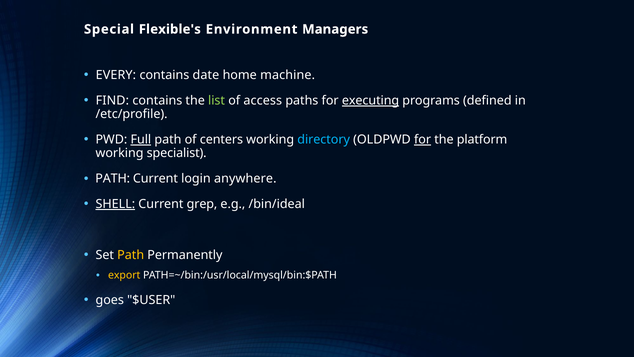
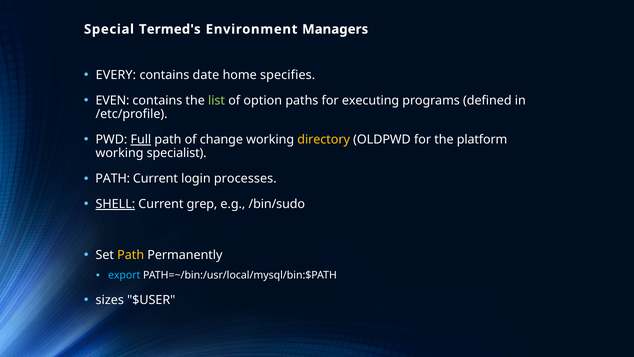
Flexible's: Flexible's -> Termed's
machine: machine -> specifies
FIND: FIND -> EVEN
access: access -> option
executing underline: present -> none
centers: centers -> change
directory colour: light blue -> yellow
for at (423, 140) underline: present -> none
anywhere: anywhere -> processes
/bin/ideal: /bin/ideal -> /bin/sudo
export colour: yellow -> light blue
goes: goes -> sizes
